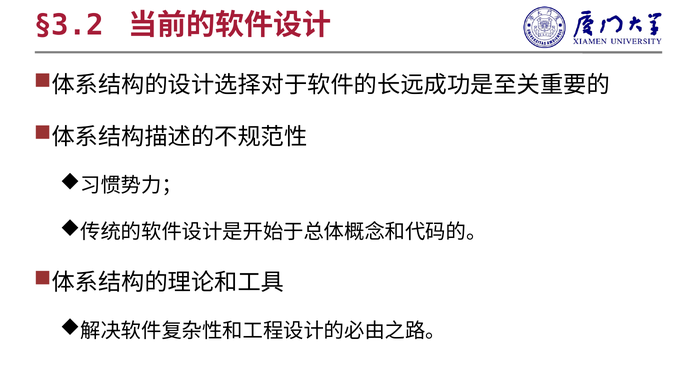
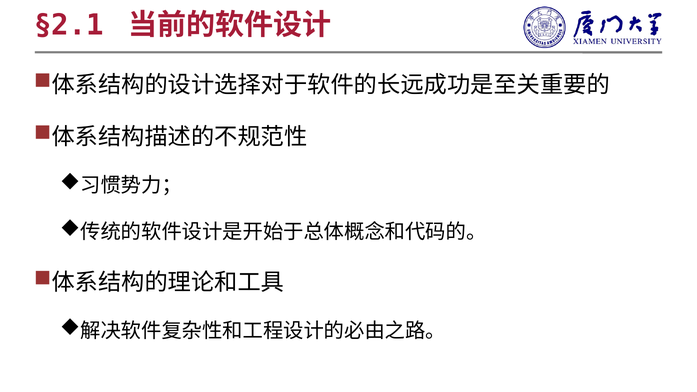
§3.2: §3.2 -> §2.1
